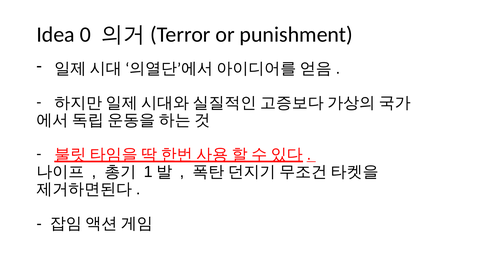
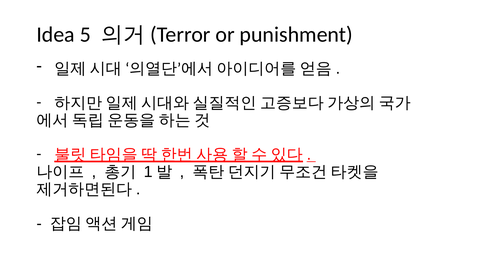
0: 0 -> 5
